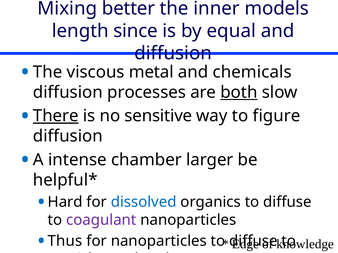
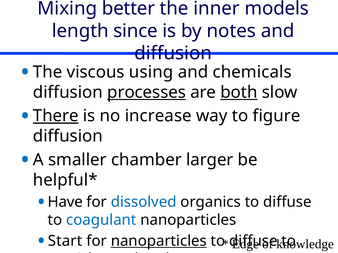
equal: equal -> notes
metal: metal -> using
processes underline: none -> present
sensitive: sensitive -> increase
intense: intense -> smaller
Hard: Hard -> Have
coagulant colour: purple -> blue
Thus: Thus -> Start
nanoparticles at (159, 241) underline: none -> present
